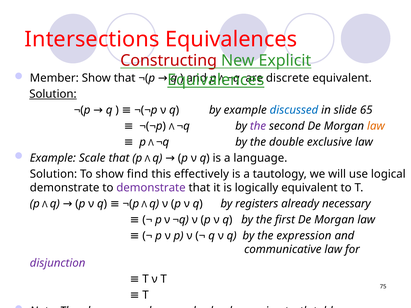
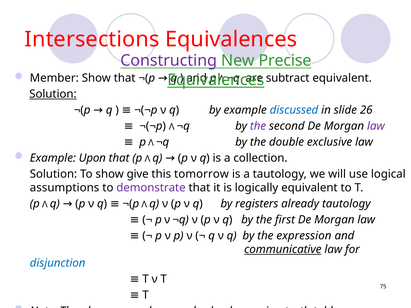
Constructing colour: red -> purple
Explicit: Explicit -> Precise
discrete: discrete -> subtract
65: 65 -> 26
law at (376, 126) colour: orange -> purple
Scale: Scale -> Upon
language: language -> collection
find: find -> give
effectively: effectively -> tomorrow
demonstrate at (65, 188): demonstrate -> assumptions
already necessary: necessary -> tautology
communicative underline: none -> present
disjunction colour: purple -> blue
